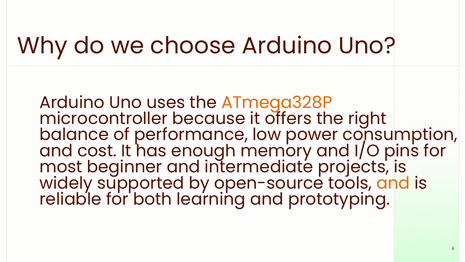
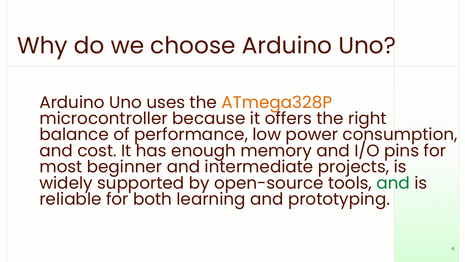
and at (393, 183) colour: orange -> green
